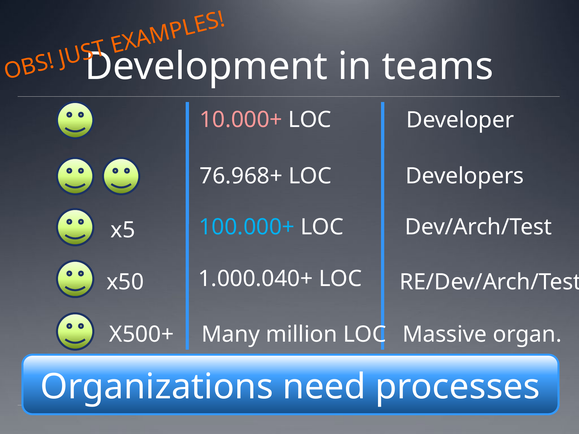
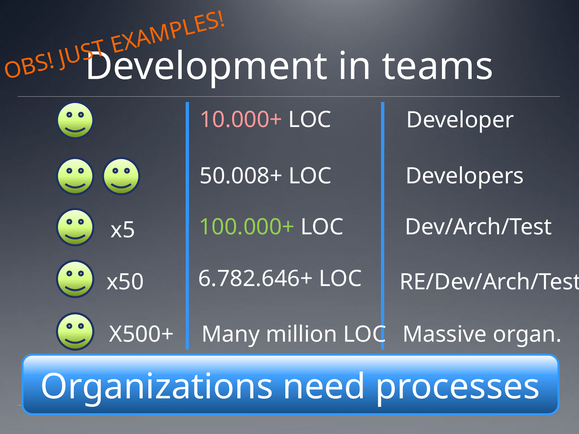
76.968+: 76.968+ -> 50.008+
100.000+ colour: light blue -> light green
1.000.040+: 1.000.040+ -> 6.782.646+
